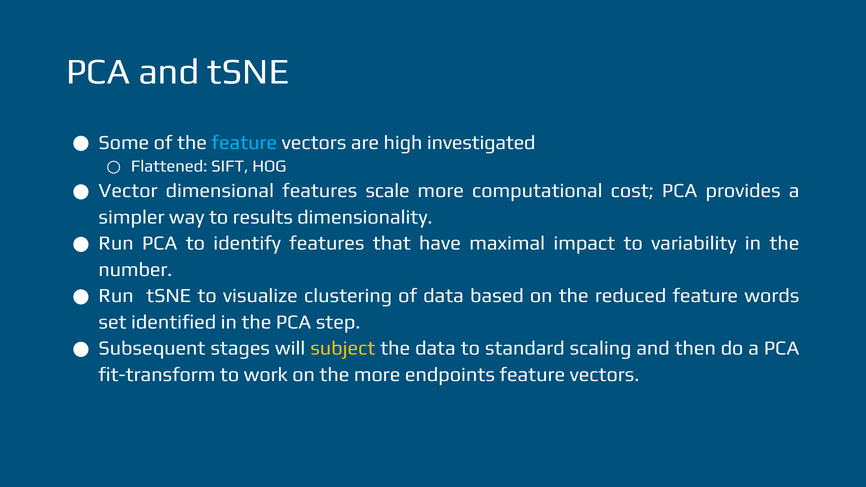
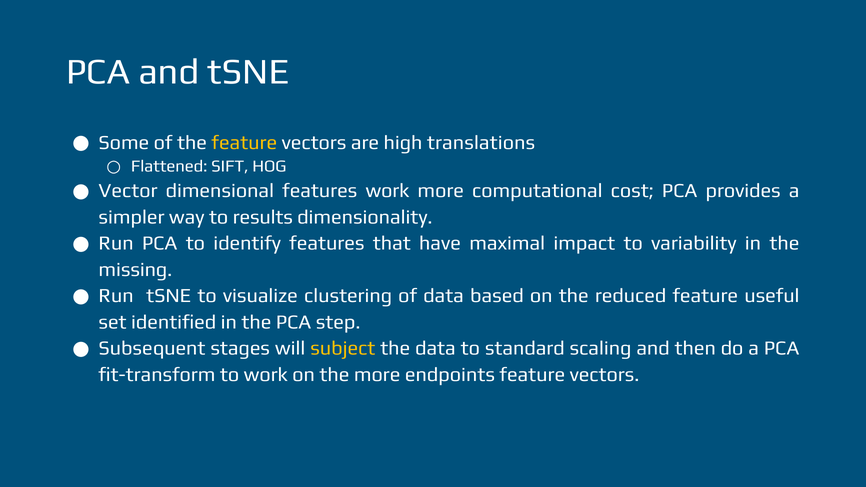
feature at (244, 143) colour: light blue -> yellow
investigated: investigated -> translations
features scale: scale -> work
number: number -> missing
words: words -> useful
